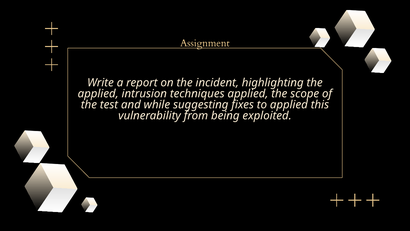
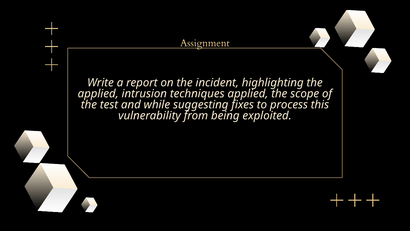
to applied: applied -> process
